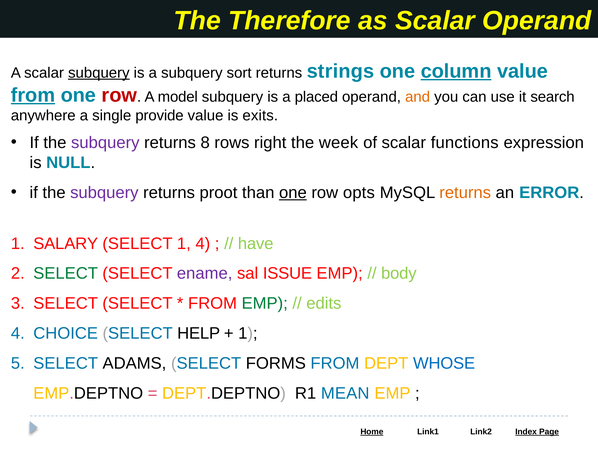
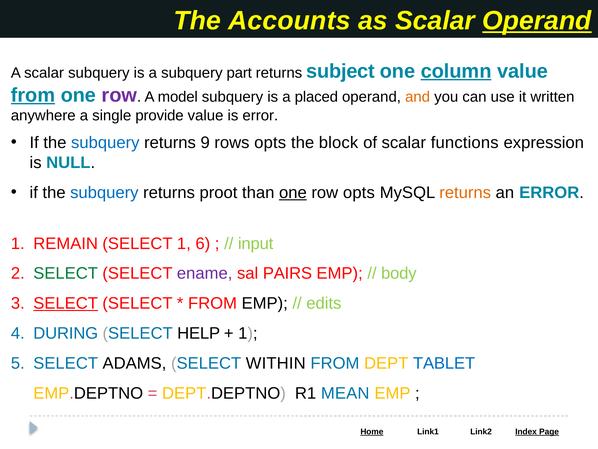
Therefore: Therefore -> Accounts
Operand at (537, 21) underline: none -> present
subquery at (99, 73) underline: present -> none
sort: sort -> part
strings: strings -> subject
row at (119, 95) colour: red -> purple
search: search -> written
is exits: exits -> error
subquery at (105, 143) colour: purple -> blue
8: 8 -> 9
rows right: right -> opts
week: week -> block
subquery at (104, 192) colour: purple -> blue
SALARY: SALARY -> REMAIN
1 4: 4 -> 6
have: have -> input
ISSUE: ISSUE -> PAIRS
SELECT at (66, 303) underline: none -> present
EMP at (265, 303) colour: green -> black
CHOICE: CHOICE -> DURING
FORMS: FORMS -> WITHIN
WHOSE: WHOSE -> TABLET
